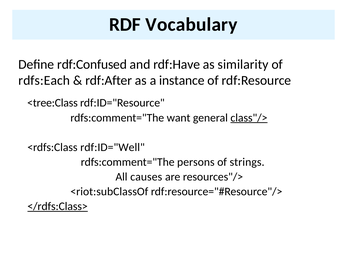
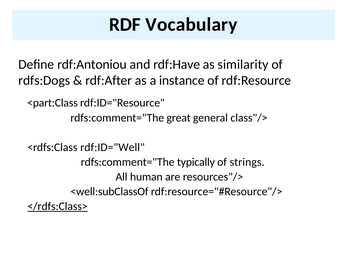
rdf:Confused: rdf:Confused -> rdf:Antoniou
rdfs:Each: rdfs:Each -> rdfs:Dogs
<tree:Class: <tree:Class -> <part:Class
want: want -> great
class"/> underline: present -> none
persons: persons -> typically
causes: causes -> human
<riot:subClassOf: <riot:subClassOf -> <well:subClassOf
